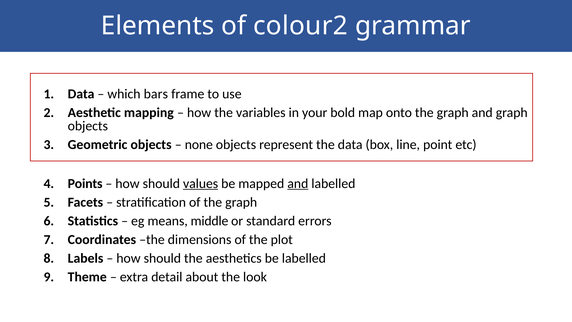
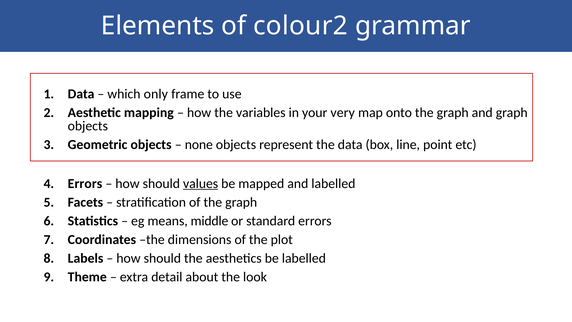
bars: bars -> only
bold: bold -> very
Points at (85, 183): Points -> Errors
and at (298, 183) underline: present -> none
